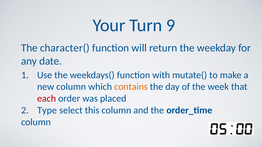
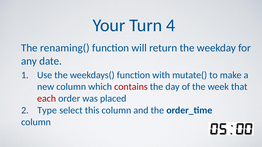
9: 9 -> 4
character(: character( -> renaming(
contains colour: orange -> red
